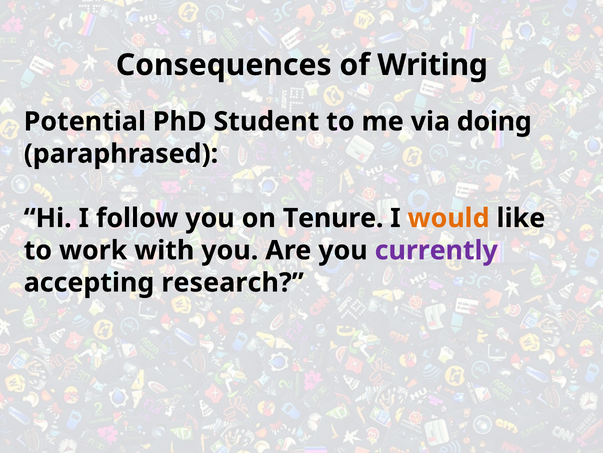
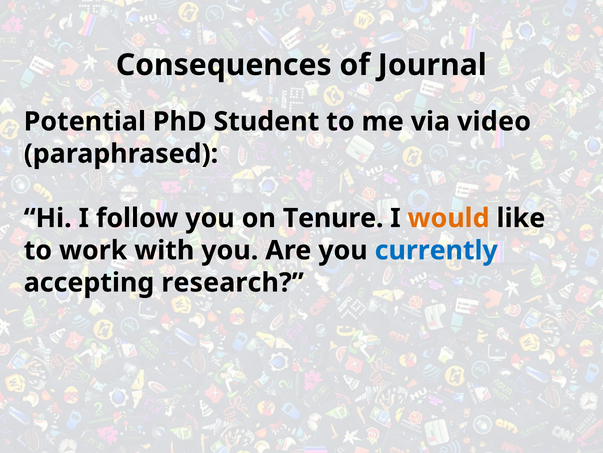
Writing: Writing -> Journal
doing: doing -> video
currently colour: purple -> blue
